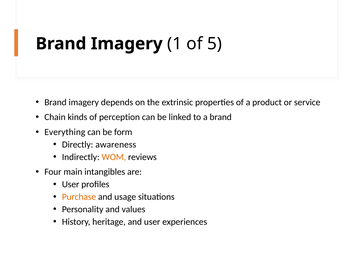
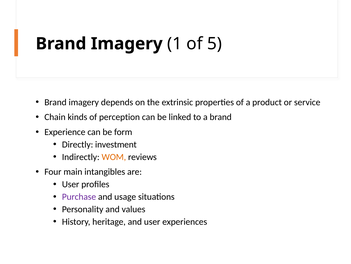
Everything: Everything -> Experience
awareness: awareness -> investment
Purchase colour: orange -> purple
